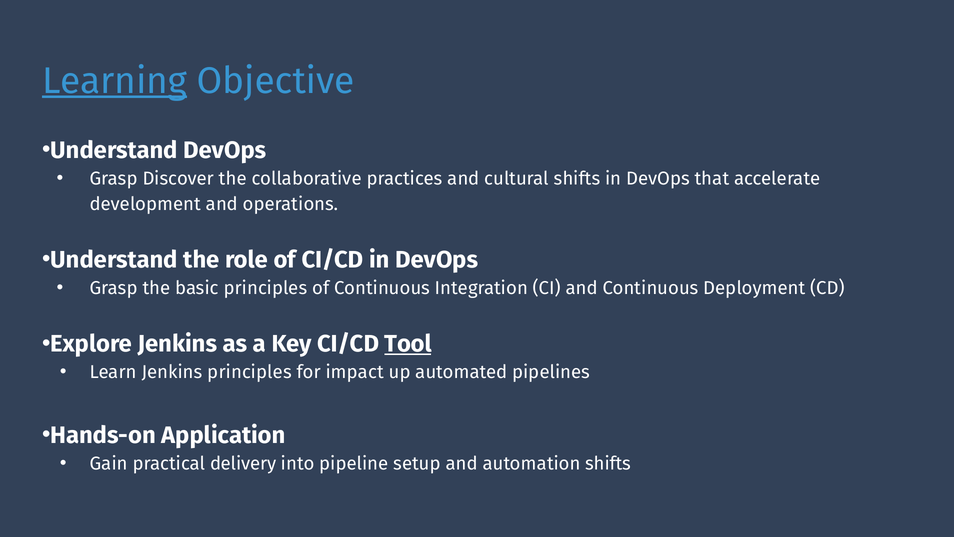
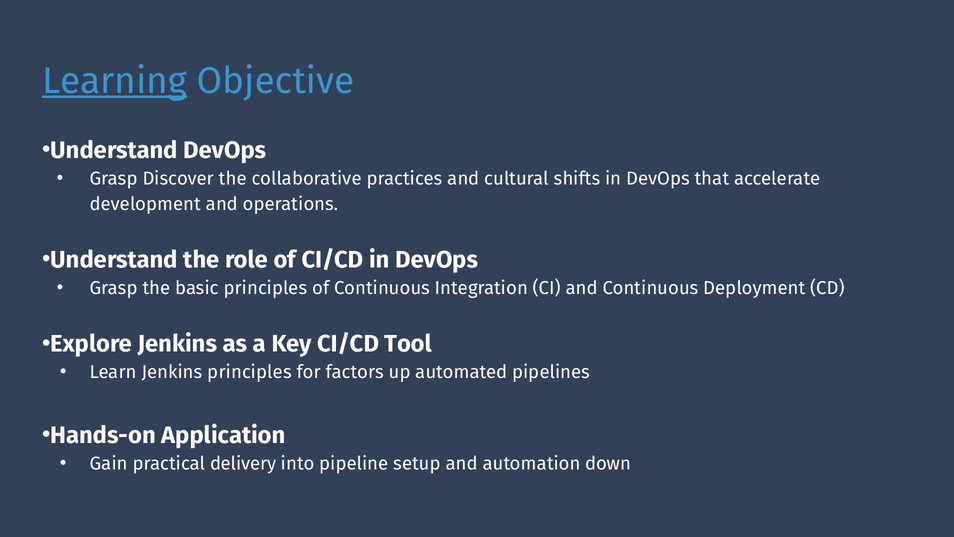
Tool underline: present -> none
impact: impact -> factors
automation shifts: shifts -> down
